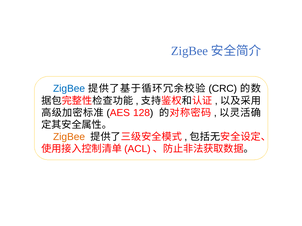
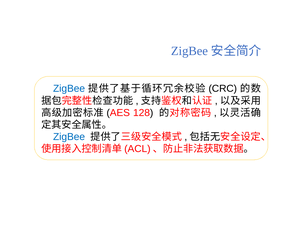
ZigBee at (69, 137) colour: orange -> blue
